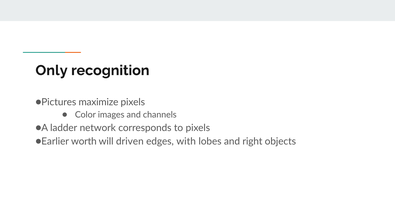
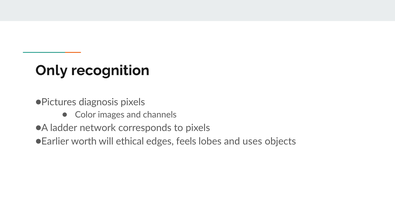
maximize: maximize -> diagnosis
driven: driven -> ethical
with: with -> feels
right: right -> uses
